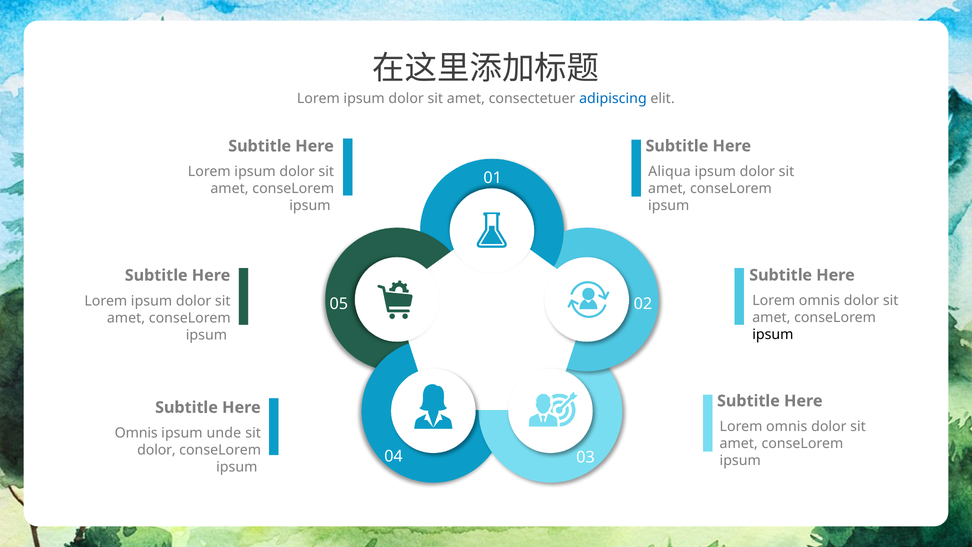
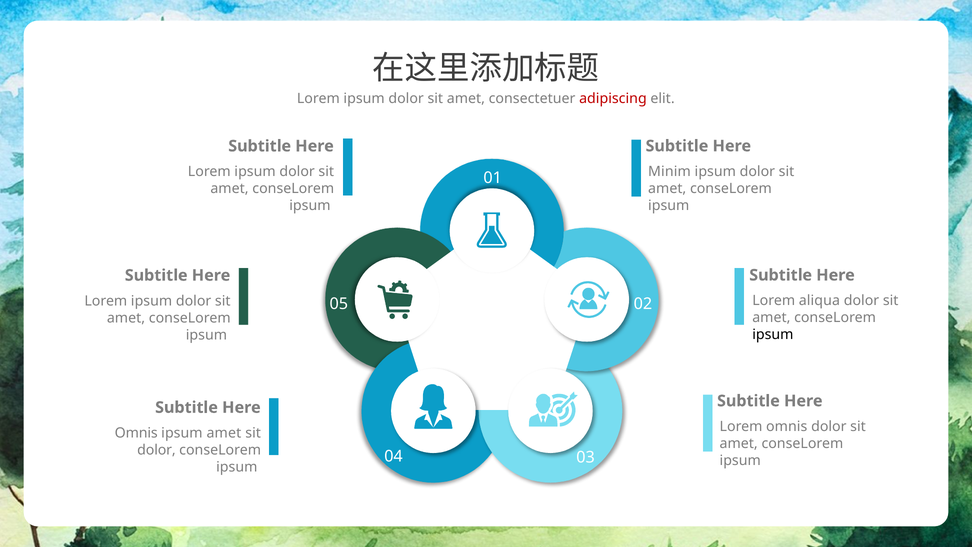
adipiscing colour: blue -> red
Aliqua: Aliqua -> Minim
omnis at (819, 300): omnis -> aliqua
ipsum unde: unde -> amet
